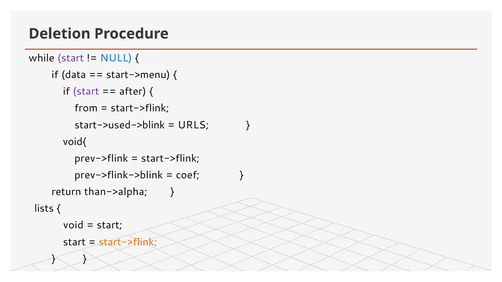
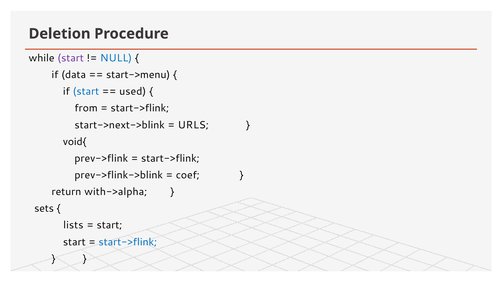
start at (86, 92) colour: purple -> blue
after: after -> used
start->used->blink: start->used->blink -> start->next->blink
than->alpha: than->alpha -> with->alpha
lists: lists -> sets
void: void -> lists
start->flink at (128, 242) colour: orange -> blue
